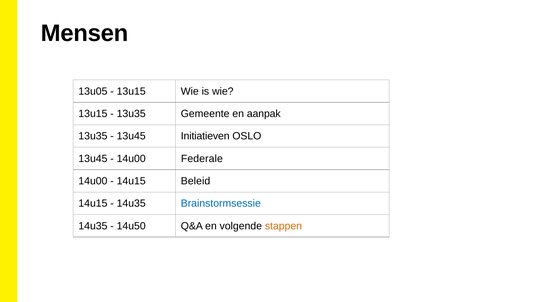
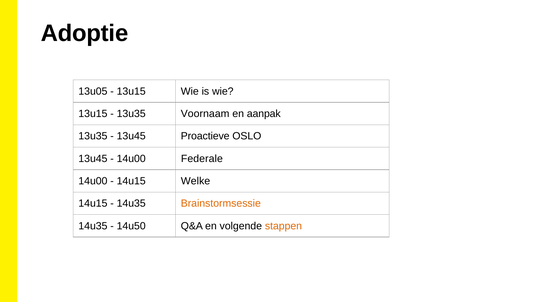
Mensen: Mensen -> Adoptie
Gemeente: Gemeente -> Voornaam
Initiatieven: Initiatieven -> Proactieve
Beleid: Beleid -> Welke
Brainstormsessie colour: blue -> orange
